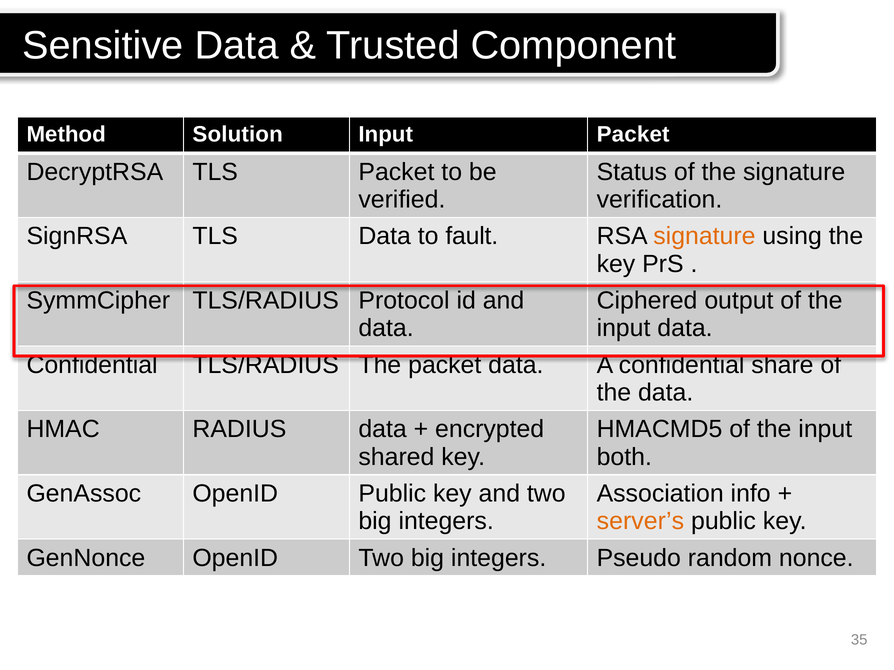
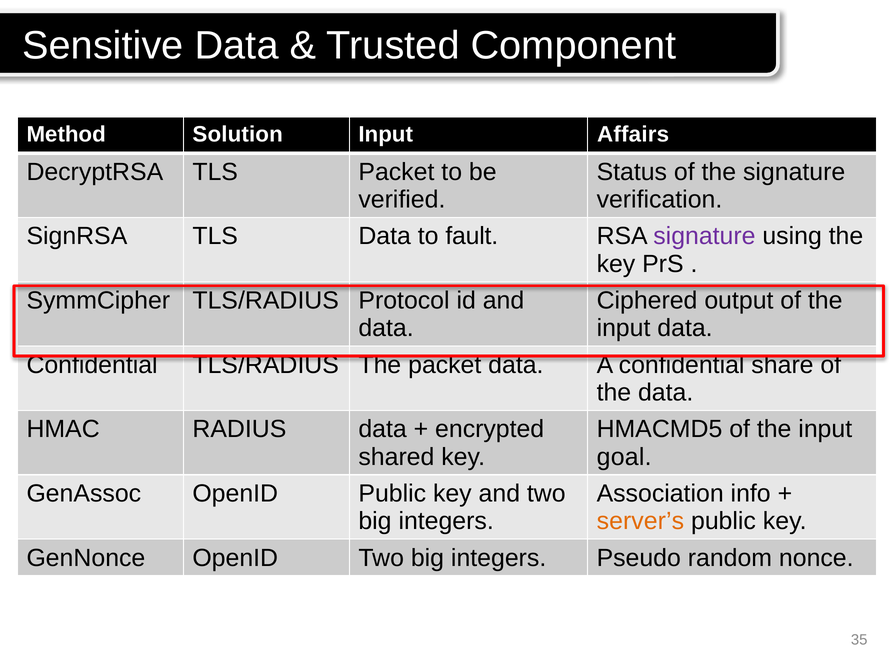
Input Packet: Packet -> Affairs
signature at (704, 236) colour: orange -> purple
both: both -> goal
